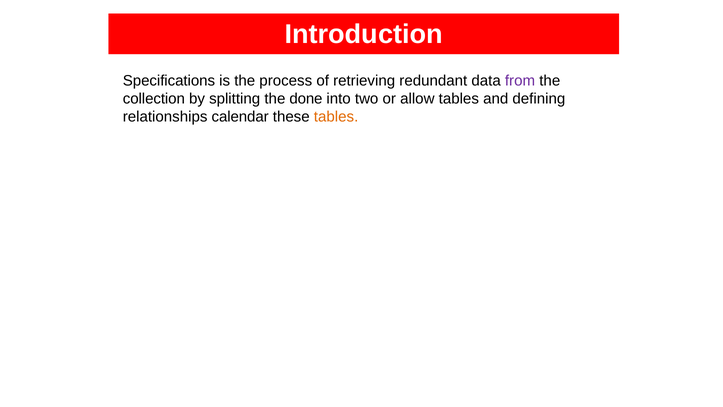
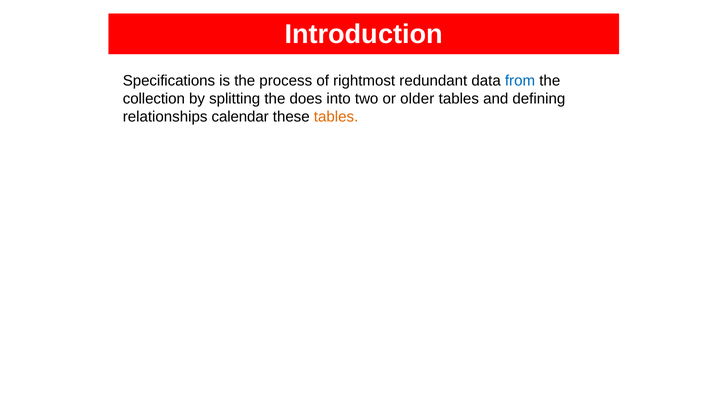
retrieving: retrieving -> rightmost
from colour: purple -> blue
done: done -> does
allow: allow -> older
